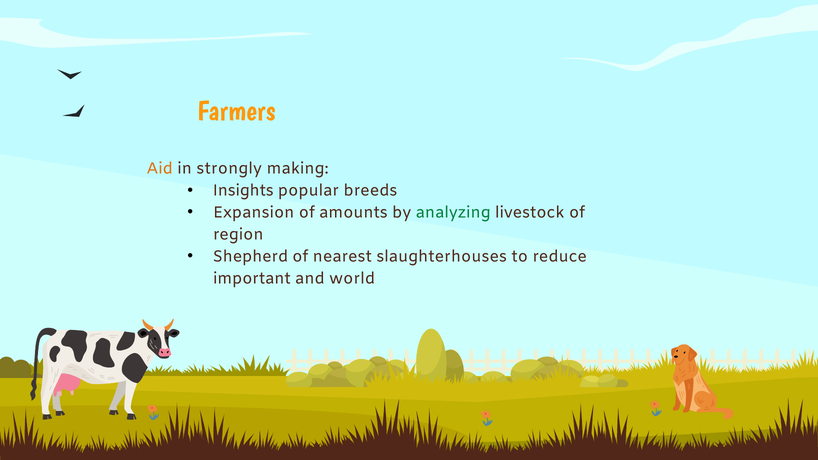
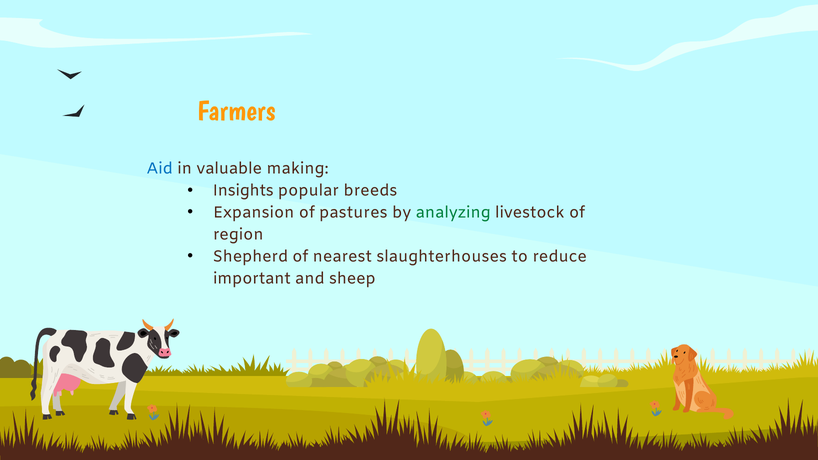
Aid colour: orange -> blue
strongly: strongly -> valuable
amounts: amounts -> pastures
world: world -> sheep
